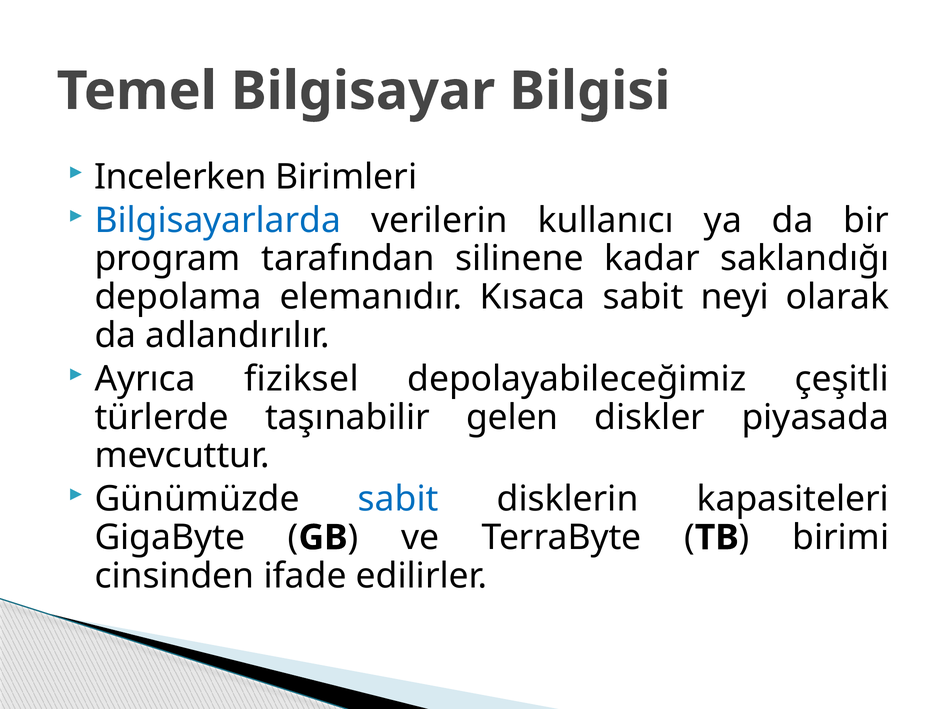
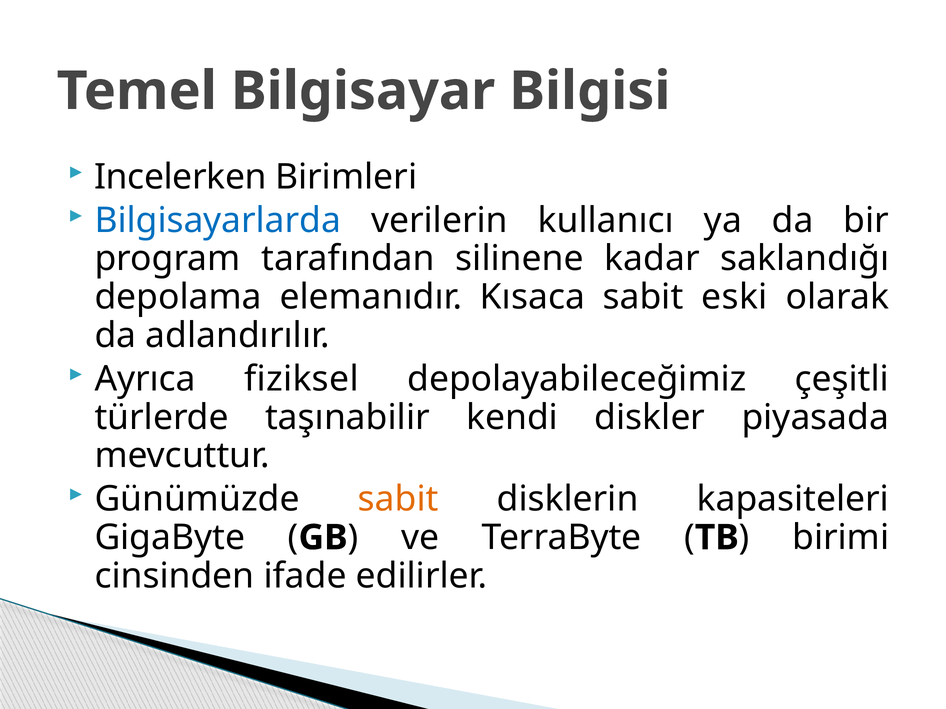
neyi: neyi -> eski
gelen: gelen -> kendi
sabit at (398, 500) colour: blue -> orange
